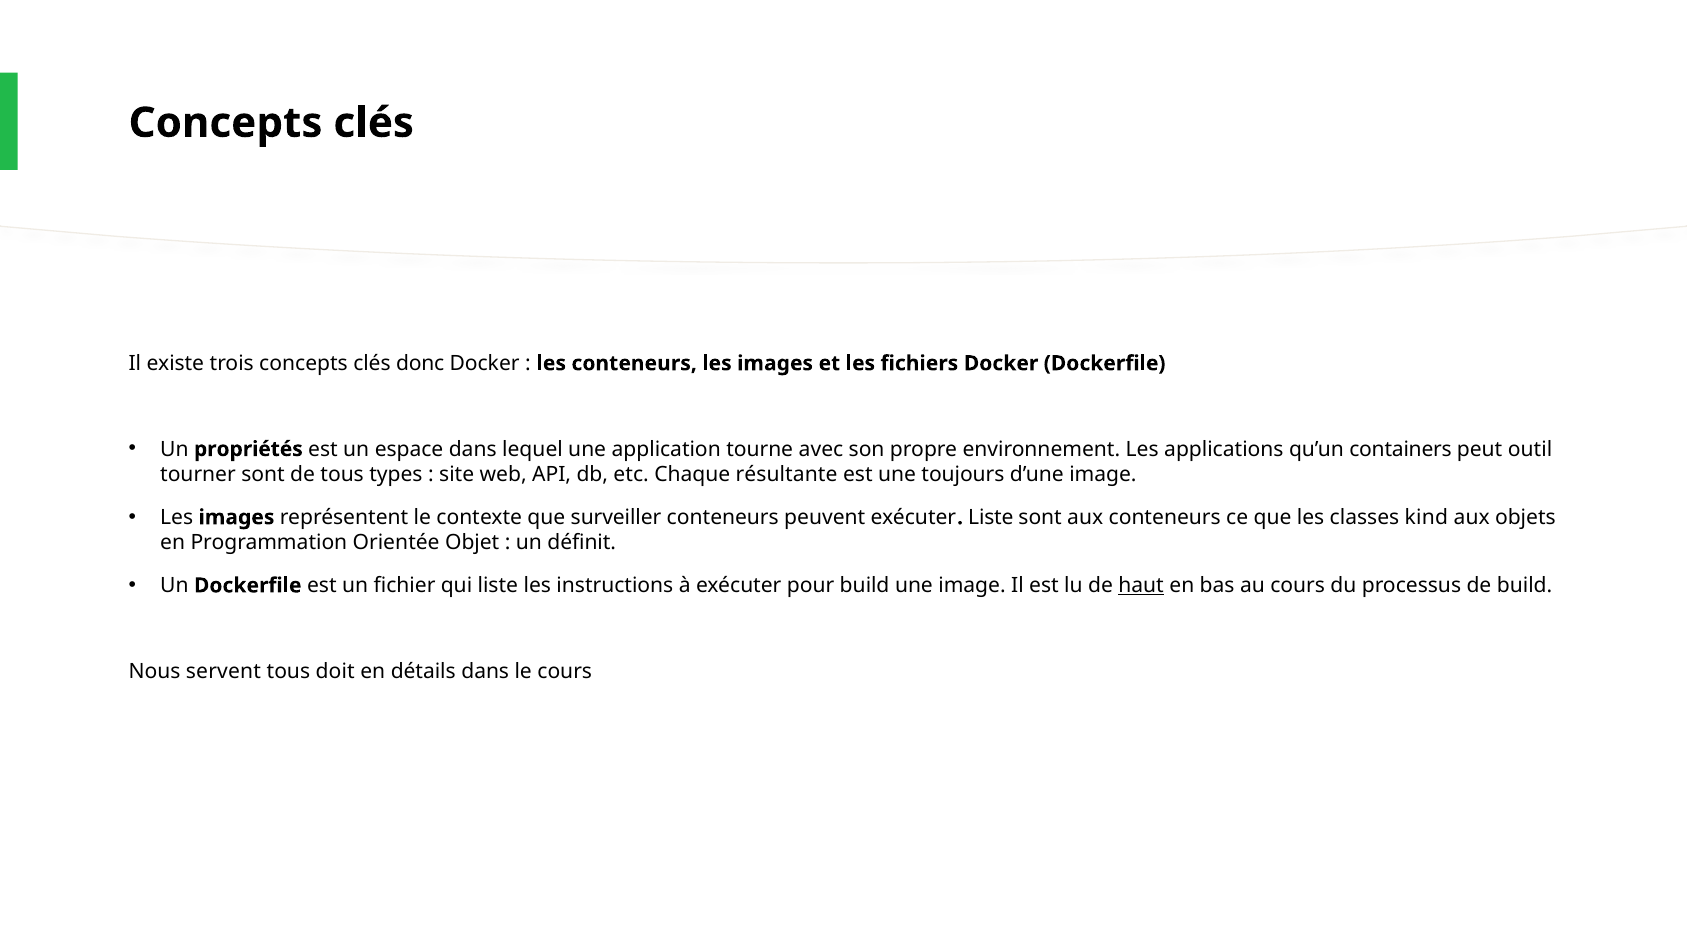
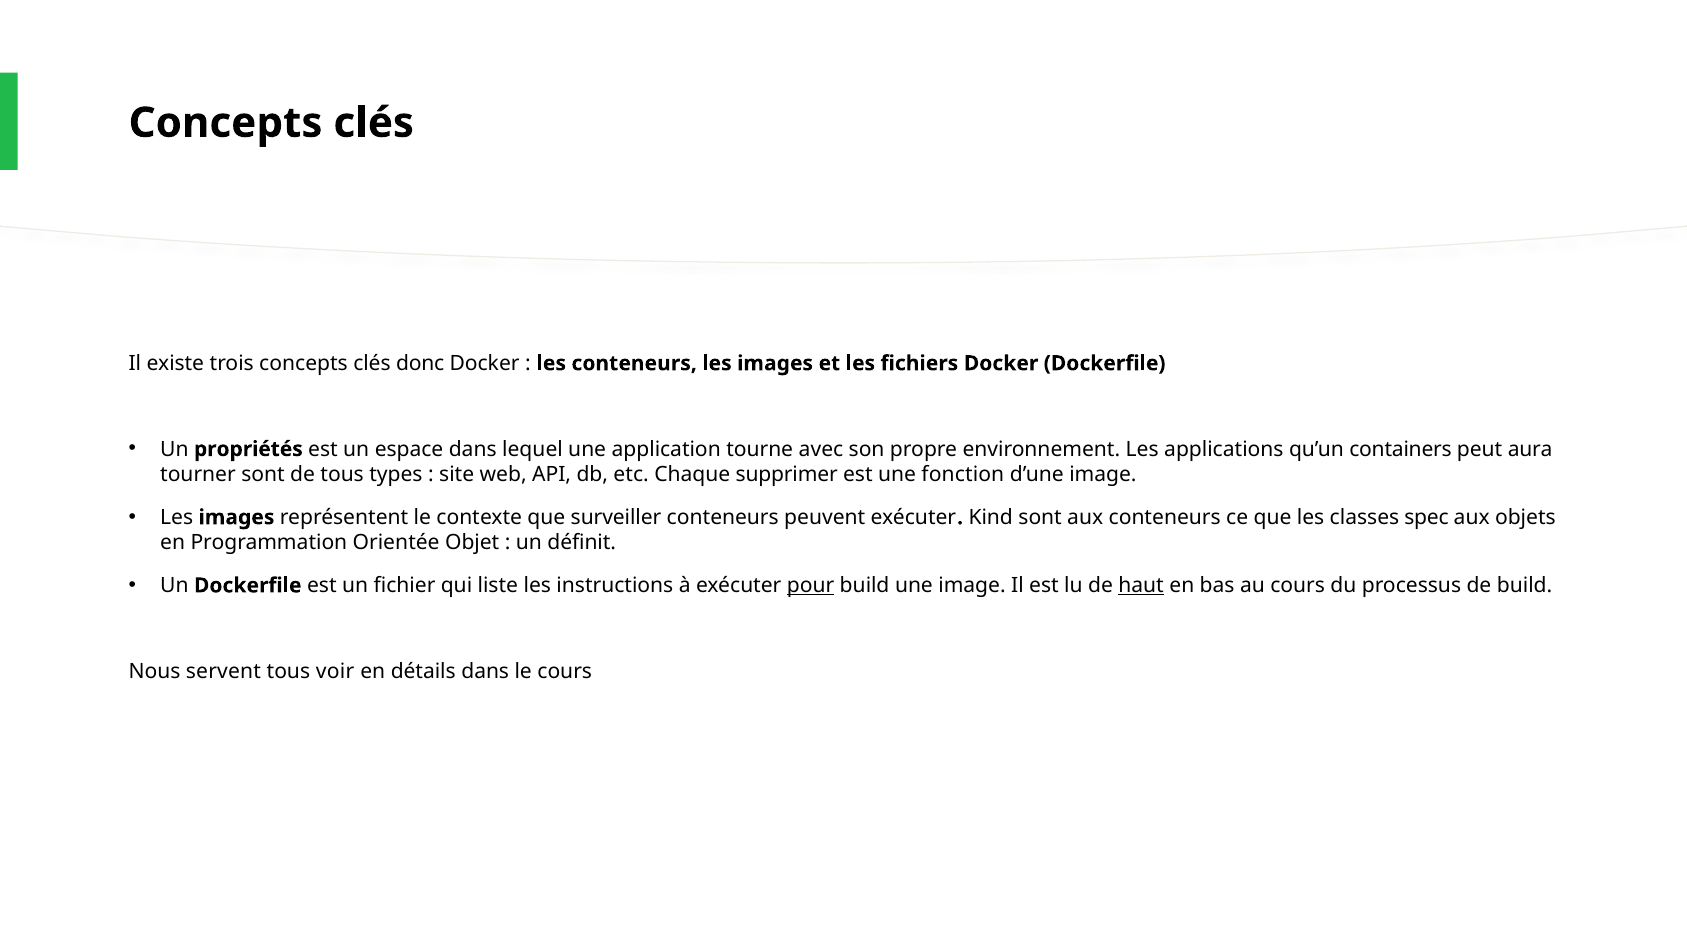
outil: outil -> aura
résultante: résultante -> supprimer
toujours: toujours -> fonction
exécuter Liste: Liste -> Kind
kind: kind -> spec
pour underline: none -> present
doit: doit -> voir
